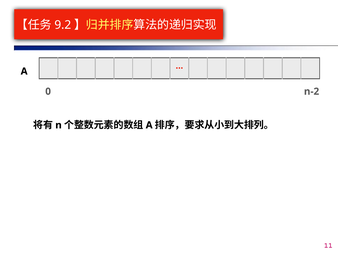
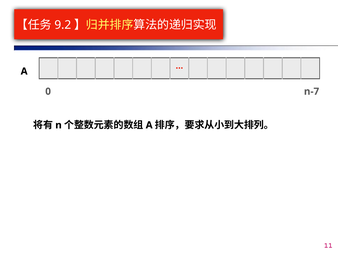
n-2: n-2 -> n-7
